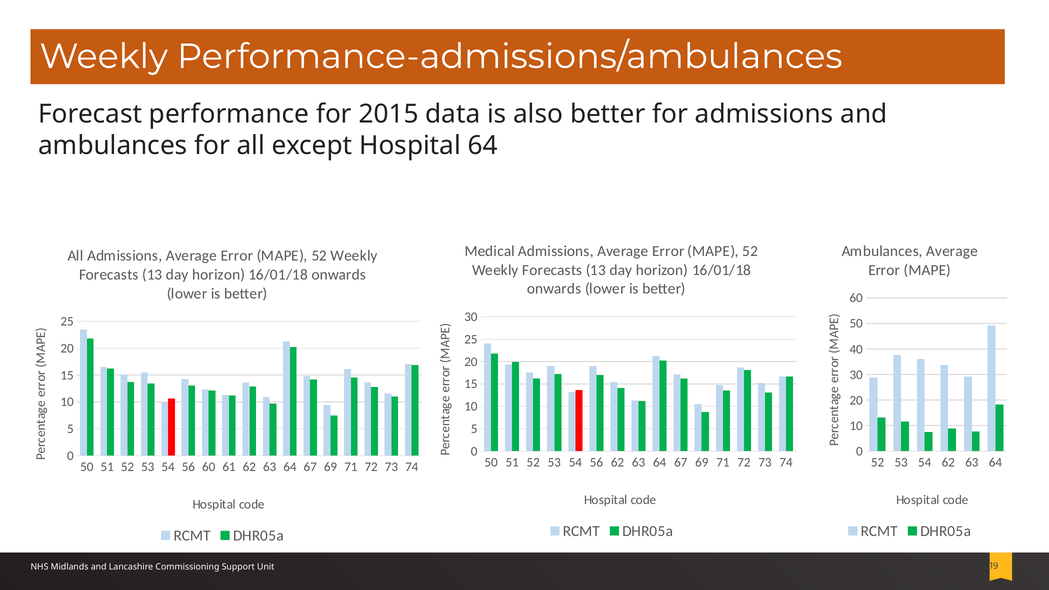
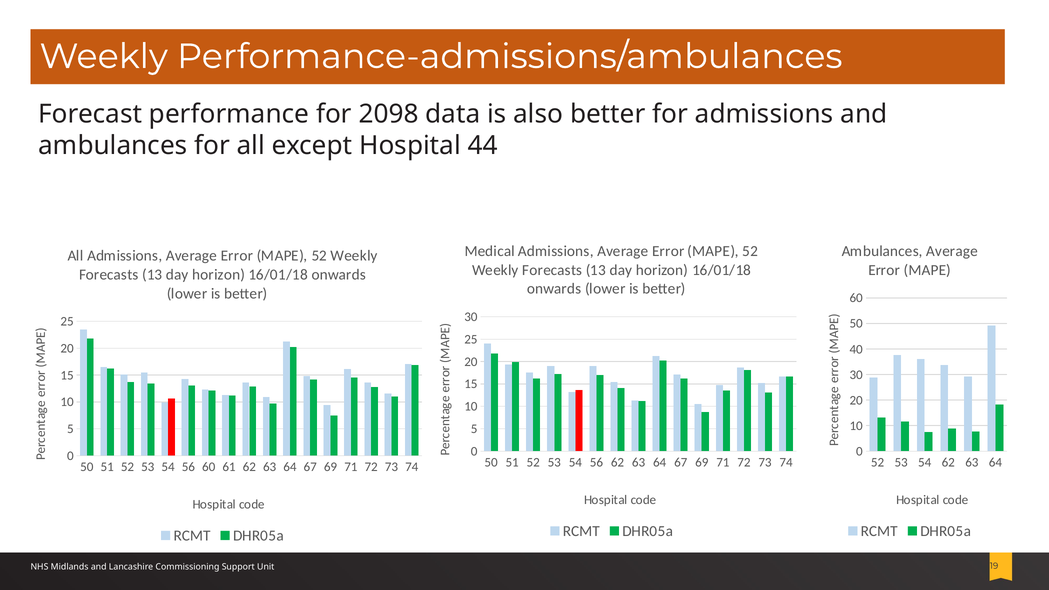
2015: 2015 -> 2098
Hospital 64: 64 -> 44
